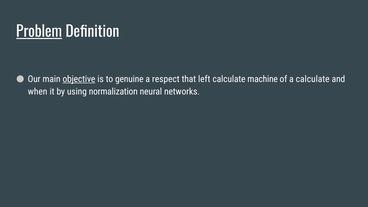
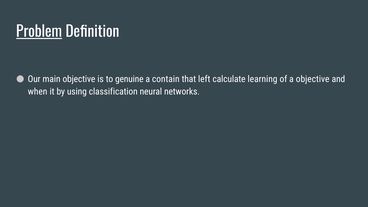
objective at (79, 79) underline: present -> none
respect: respect -> contain
machine: machine -> learning
a calculate: calculate -> objective
normalization: normalization -> classification
